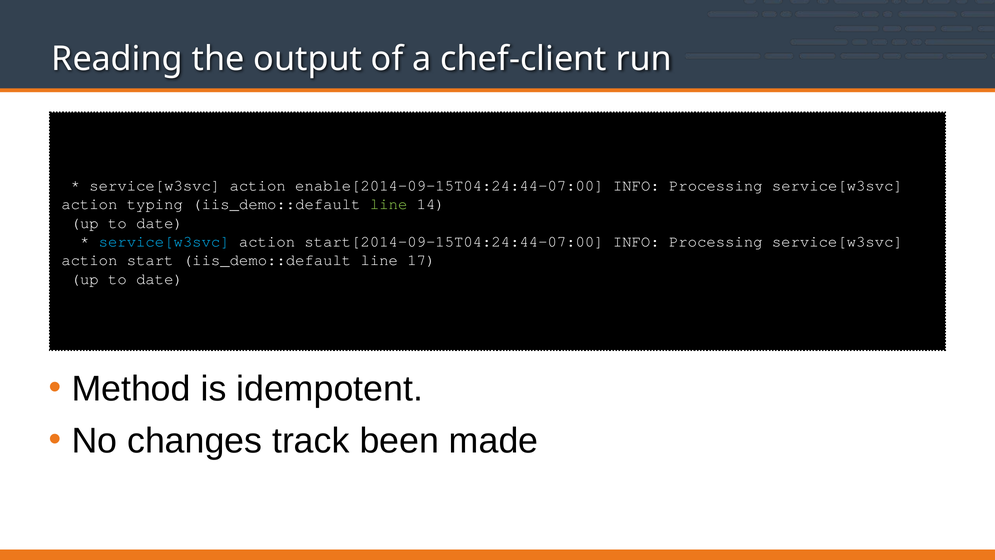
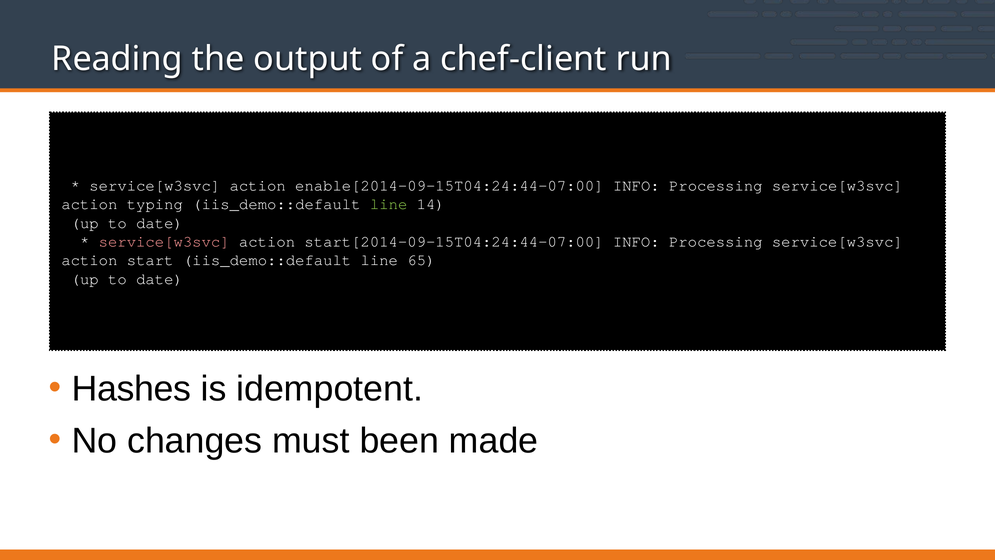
service[w3svc at (164, 241) colour: light blue -> pink
17: 17 -> 65
Method: Method -> Hashes
track: track -> must
